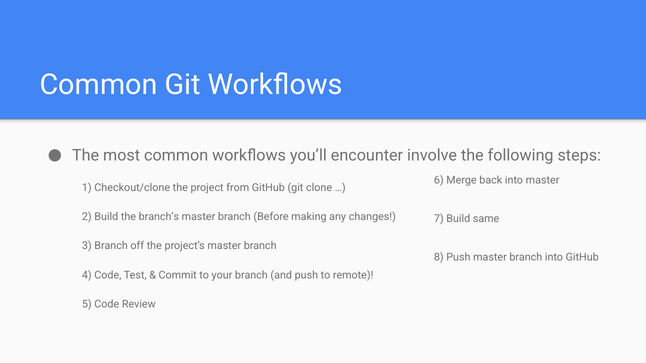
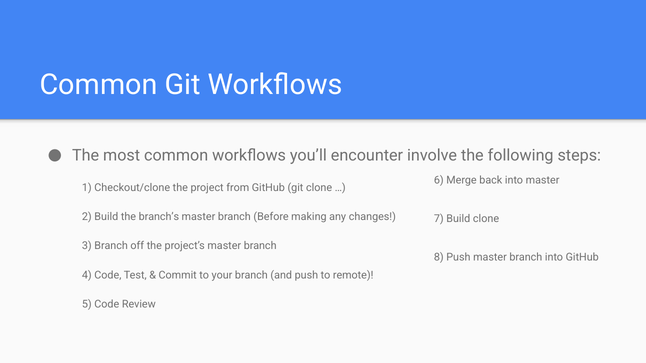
Build same: same -> clone
